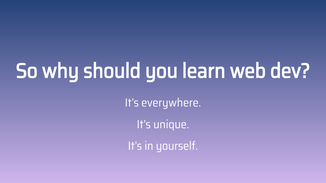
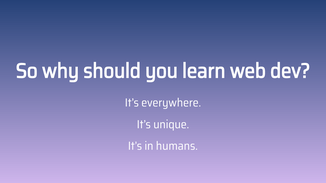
yourself: yourself -> humans
